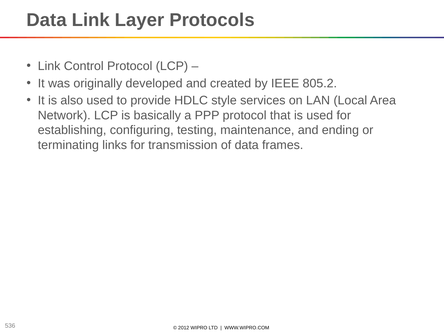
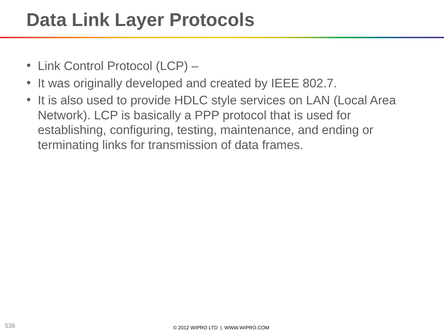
805.2: 805.2 -> 802.7
